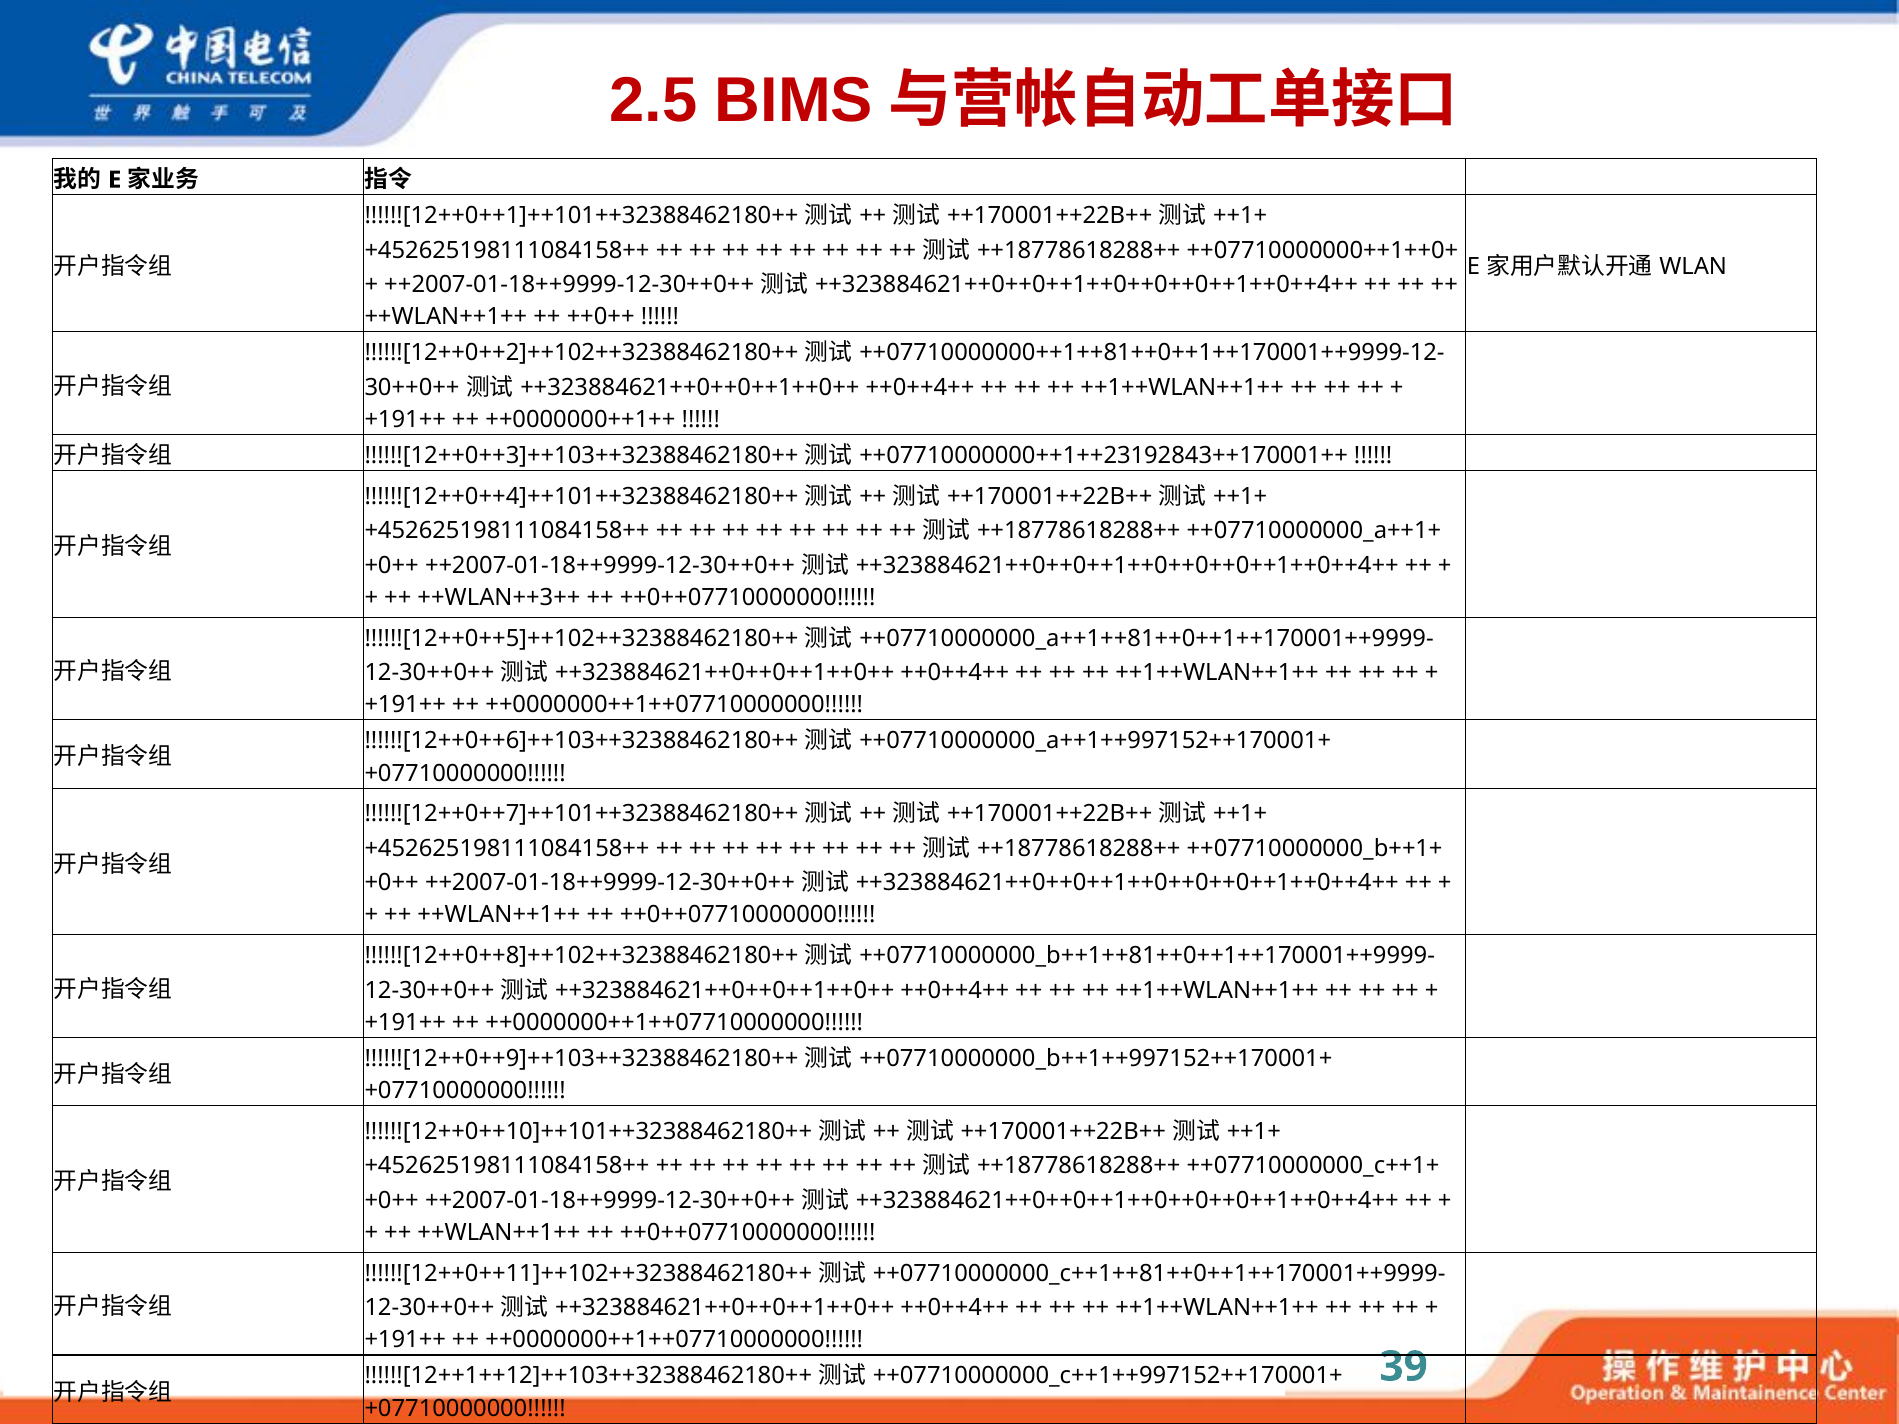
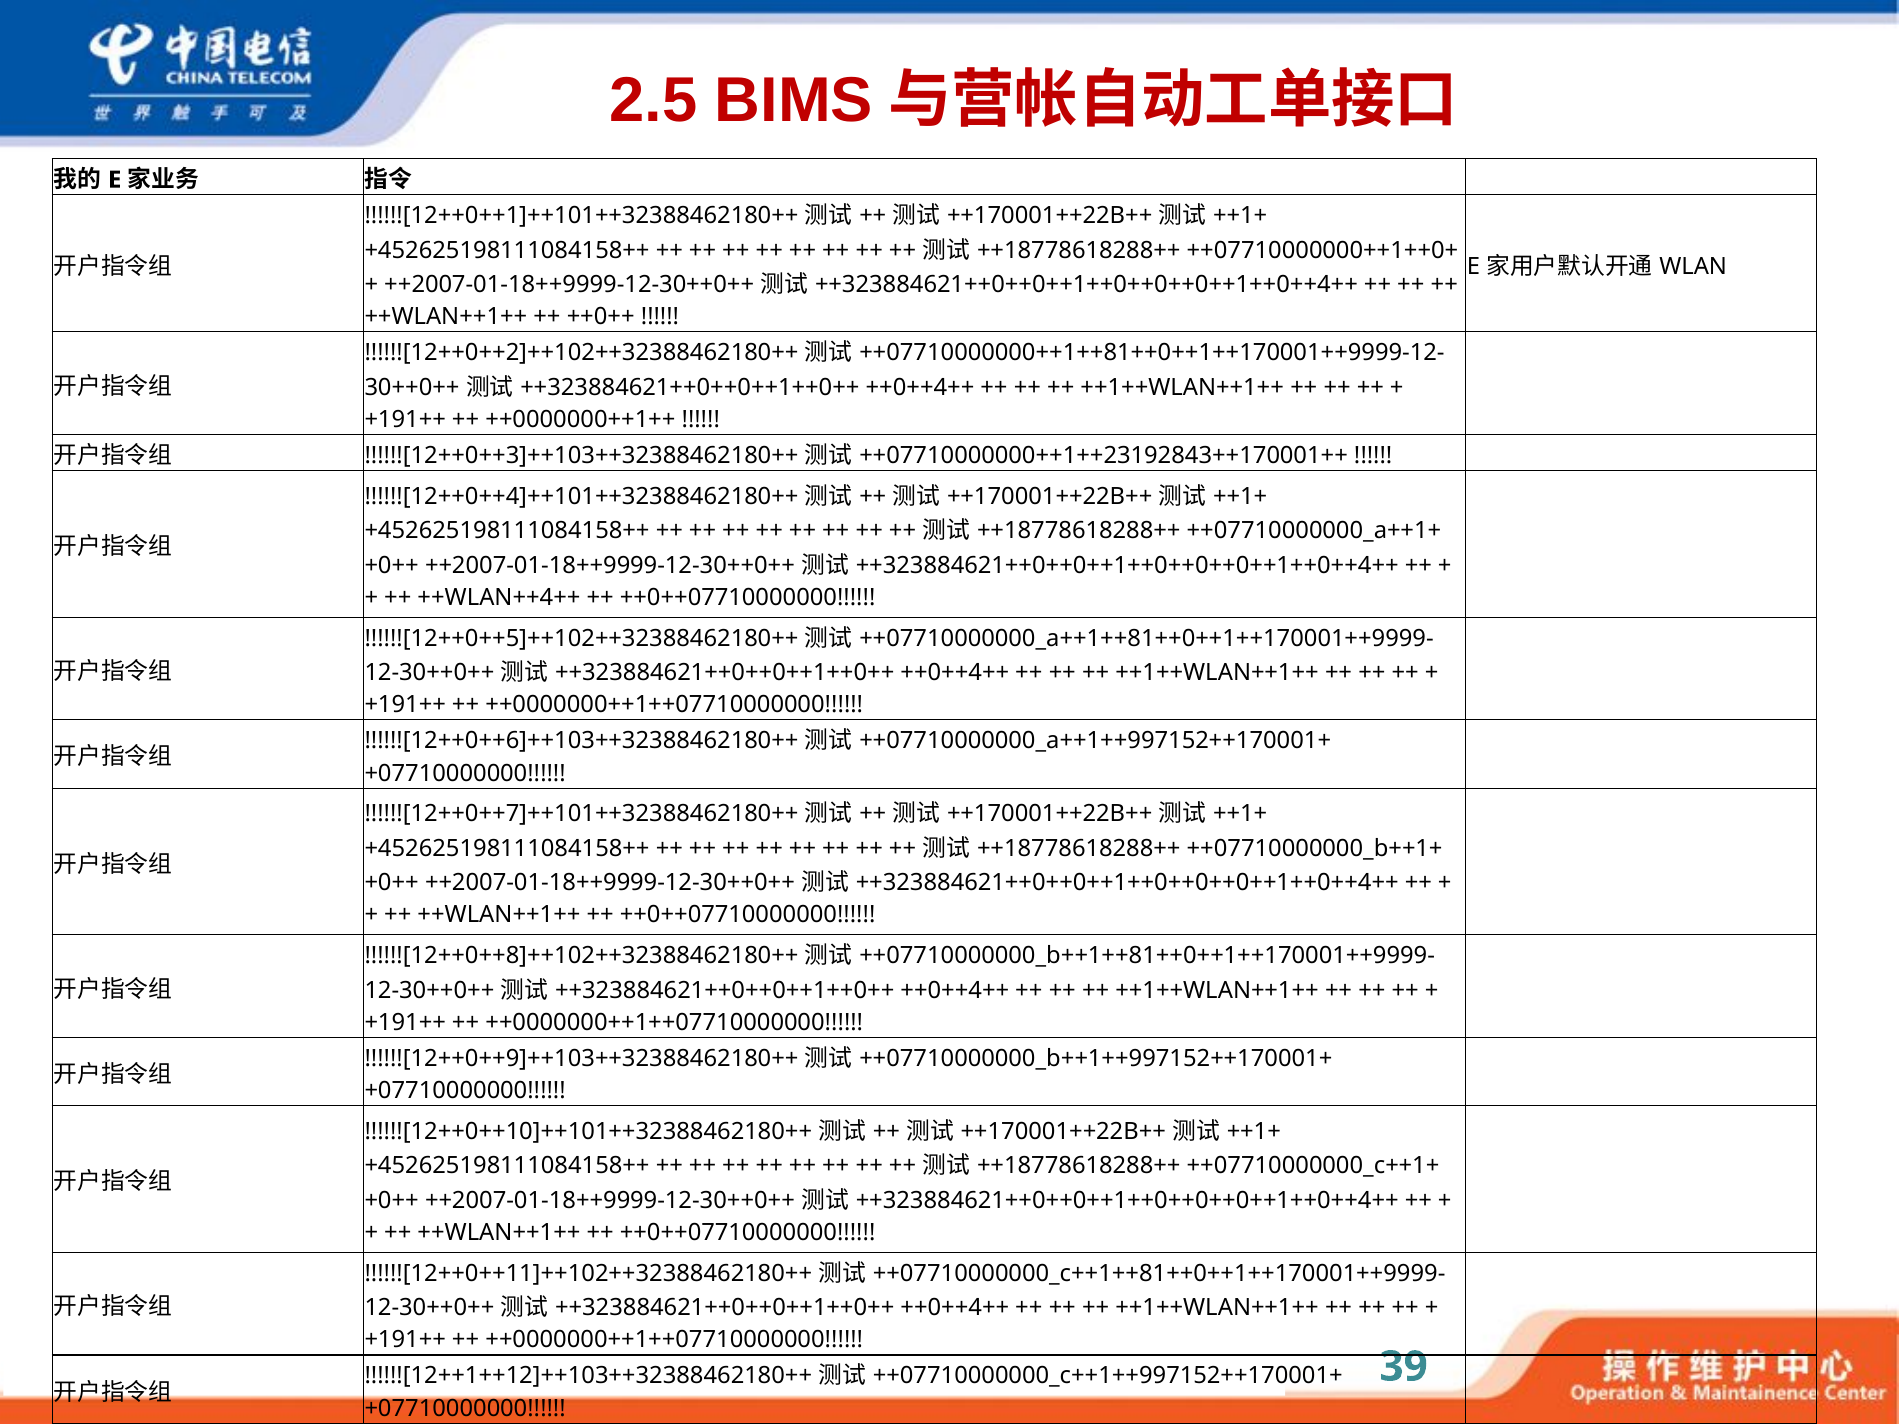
++WLAN++3++: ++WLAN++3++ -> ++WLAN++4++
